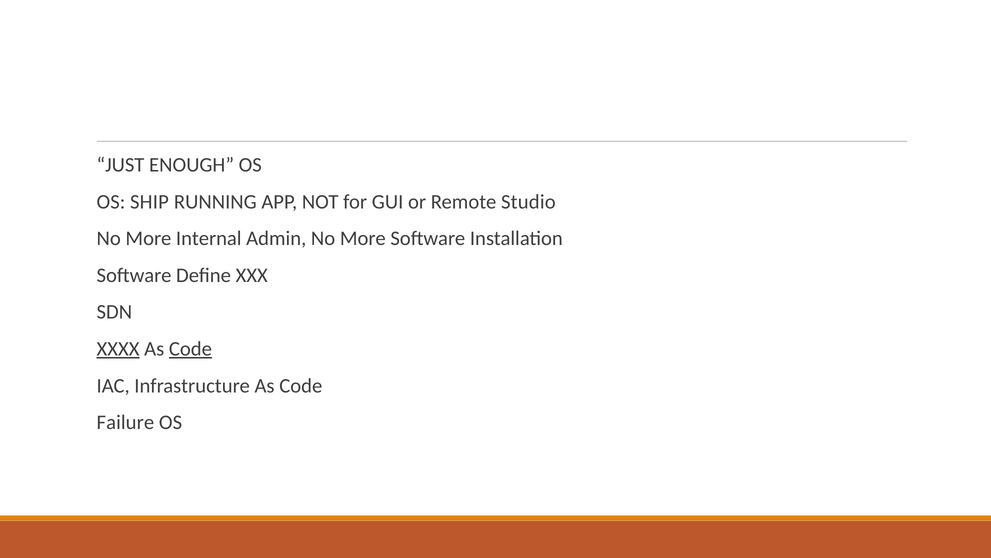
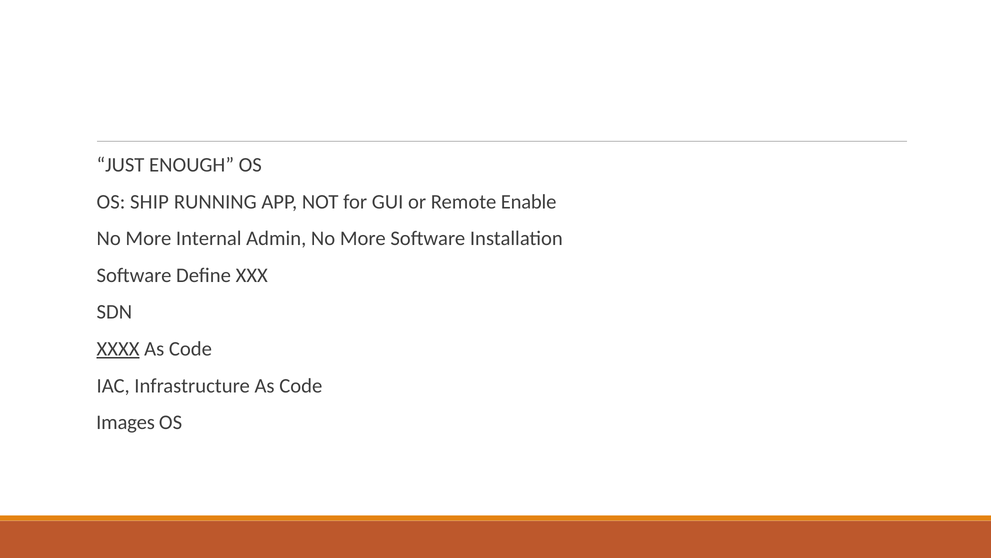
Studio: Studio -> Enable
Code at (190, 349) underline: present -> none
Failure: Failure -> Images
